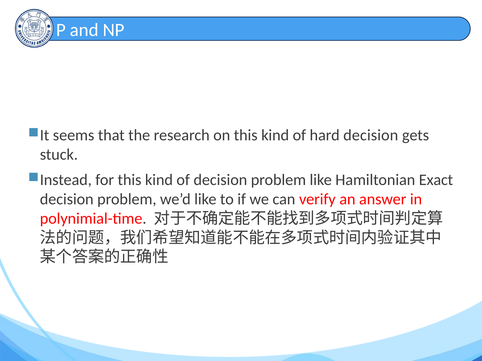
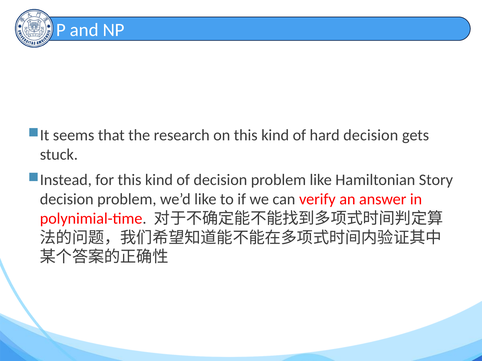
Exact: Exact -> Story
